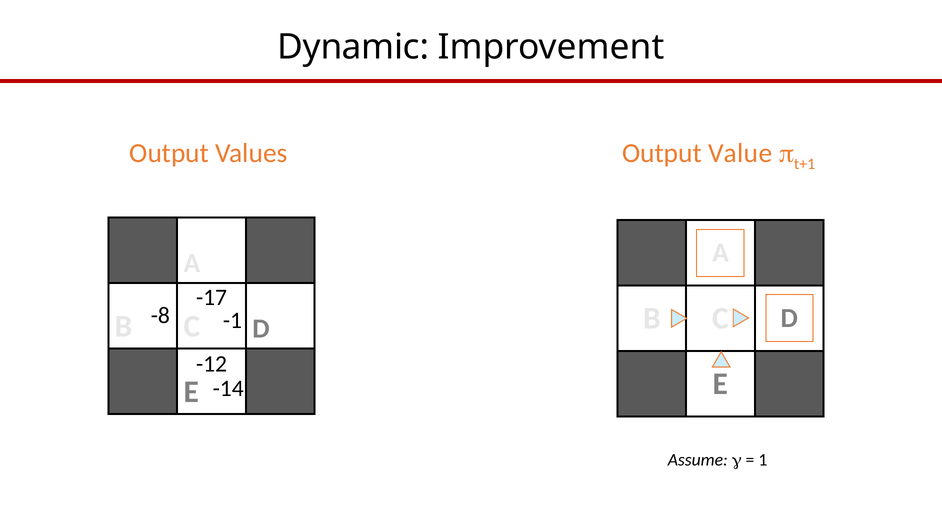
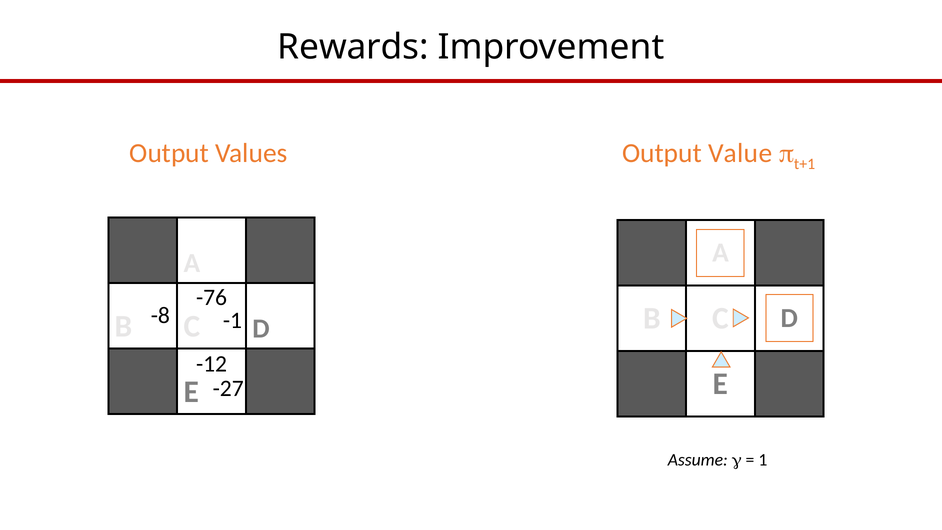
Dynamic: Dynamic -> Rewards
-17: -17 -> -76
-14: -14 -> -27
